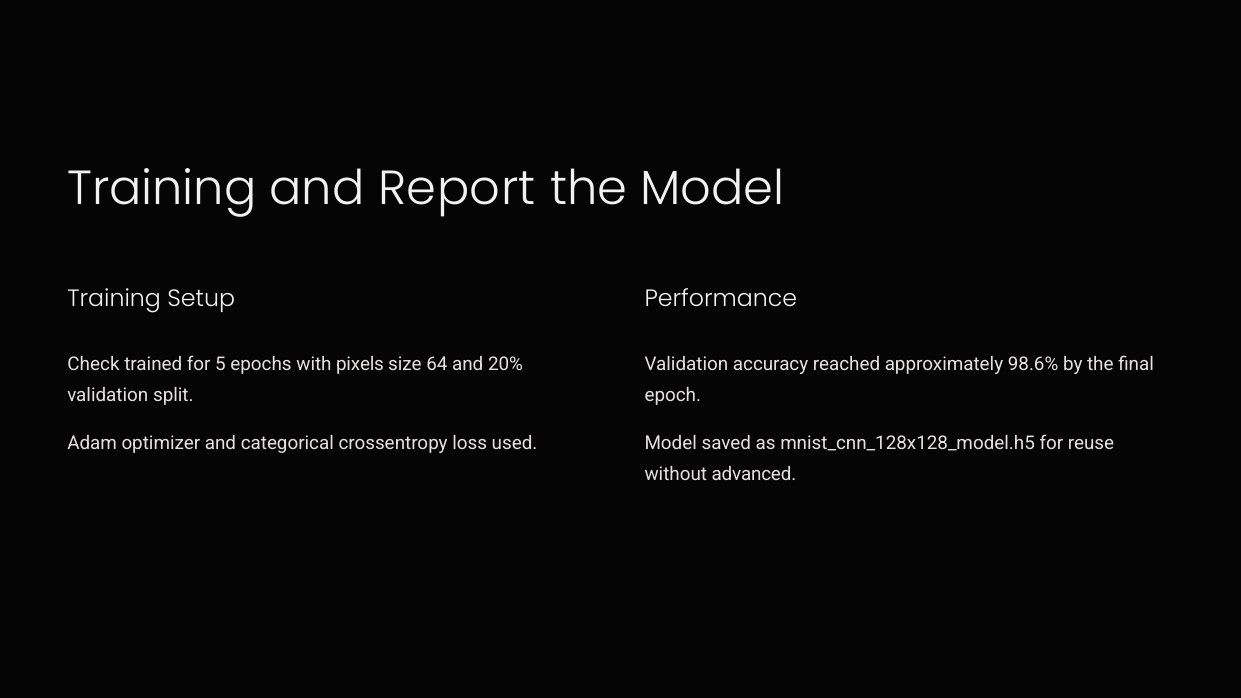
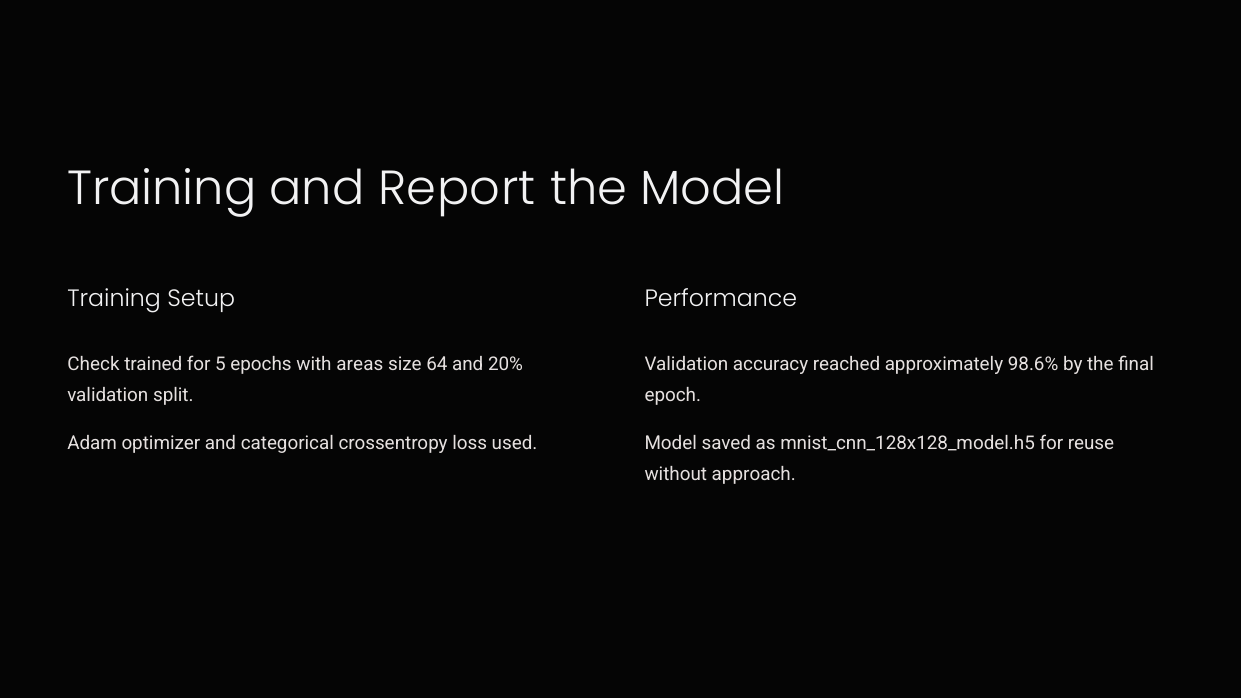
pixels: pixels -> areas
advanced: advanced -> approach
